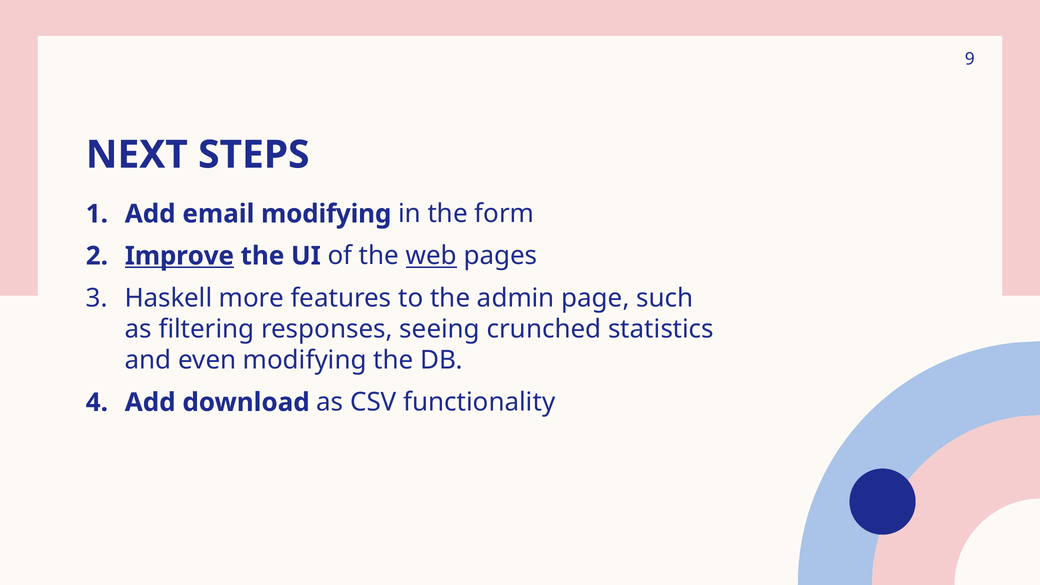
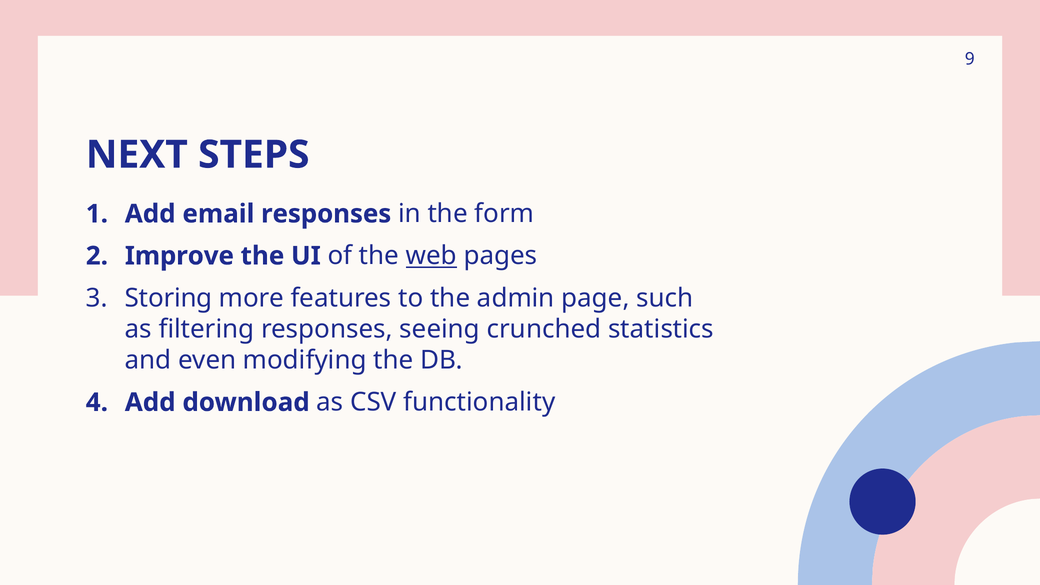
email modifying: modifying -> responses
Improve underline: present -> none
Haskell: Haskell -> Storing
